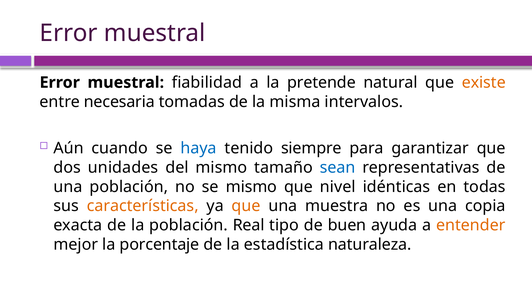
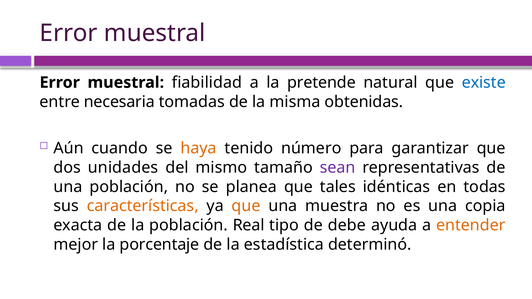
existe colour: orange -> blue
intervalos: intervalos -> obtenidas
haya colour: blue -> orange
siempre: siempre -> número
sean colour: blue -> purple
se mismo: mismo -> planea
nivel: nivel -> tales
buen: buen -> debe
naturaleza: naturaleza -> determinó
